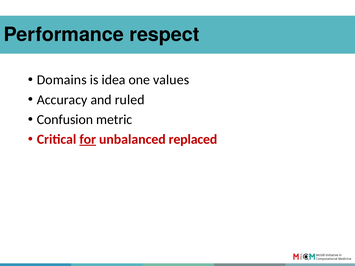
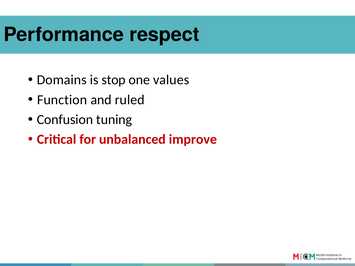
idea: idea -> stop
Accuracy: Accuracy -> Function
metric: metric -> tuning
for underline: present -> none
replaced: replaced -> improve
